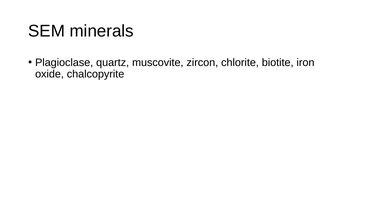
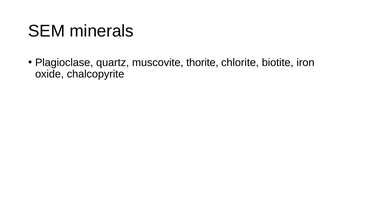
zircon: zircon -> thorite
